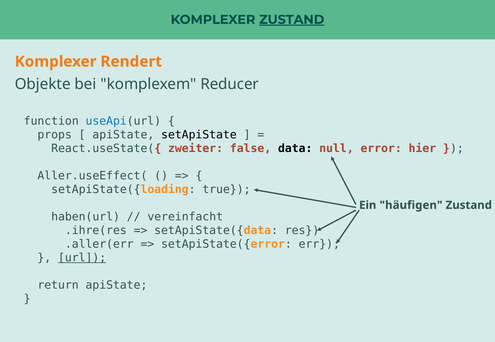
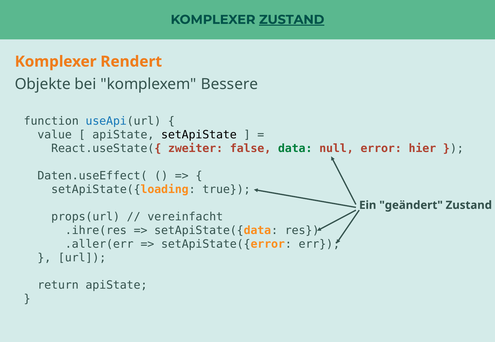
Reducer: Reducer -> Bessere
props: props -> value
data colour: black -> green
Aller.useEffect(: Aller.useEffect( -> Daten.useEffect(
häufigen: häufigen -> geändert
haben(url: haben(url -> props(url
url underline: present -> none
